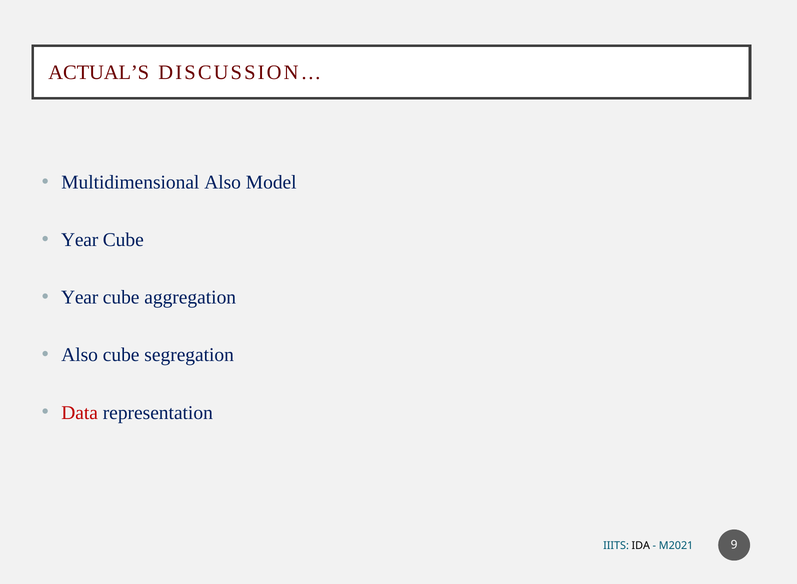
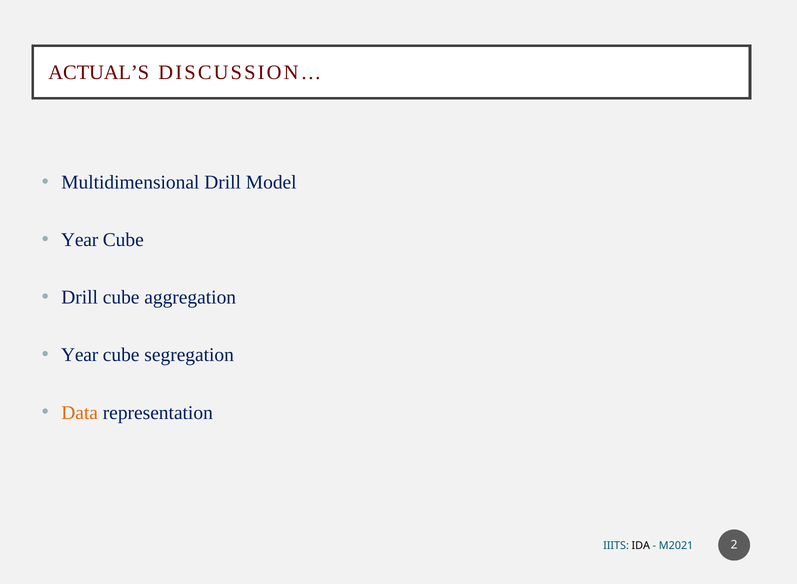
Multidimensional Also: Also -> Drill
Year at (80, 297): Year -> Drill
Also at (80, 355): Also -> Year
Data colour: red -> orange
9: 9 -> 2
